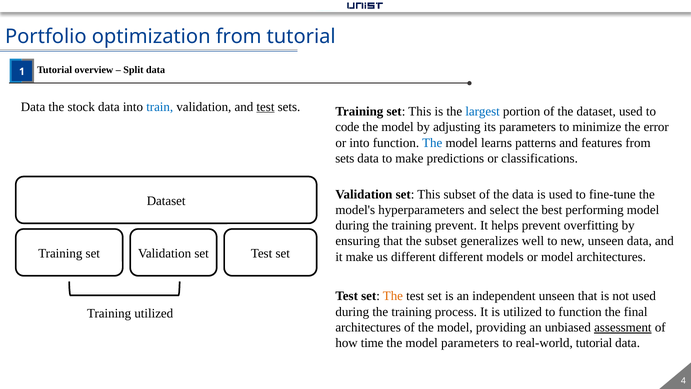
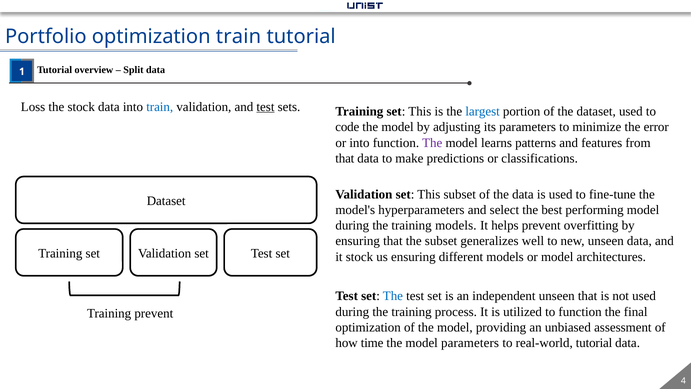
optimization from: from -> train
Data at (33, 107): Data -> Loss
The at (432, 143) colour: blue -> purple
sets at (345, 158): sets -> that
training prevent: prevent -> models
it make: make -> stock
us different: different -> ensuring
The at (393, 296) colour: orange -> blue
Training utilized: utilized -> prevent
architectures at (368, 327): architectures -> optimization
assessment underline: present -> none
